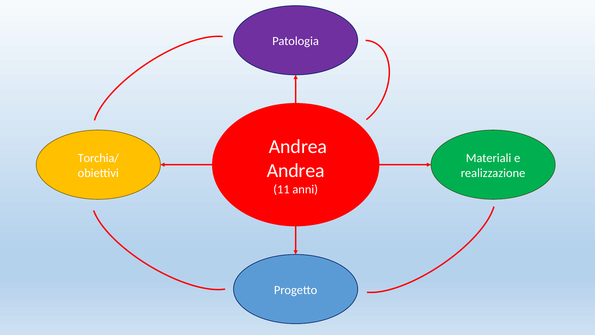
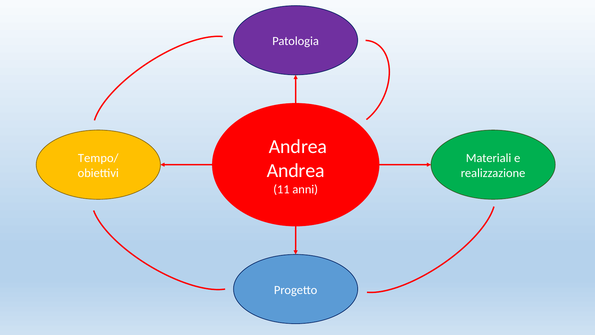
Torchia/: Torchia/ -> Tempo/
